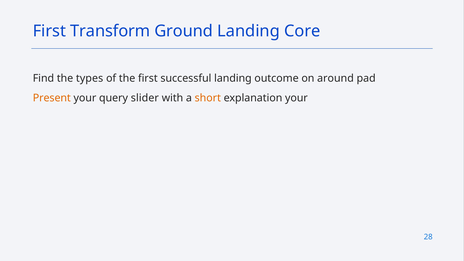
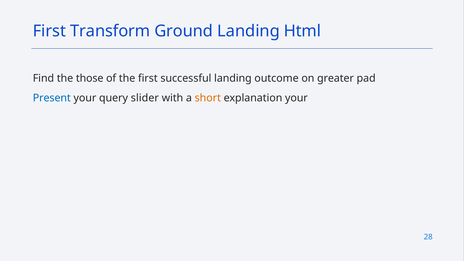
Core: Core -> Html
types: types -> those
around: around -> greater
Present colour: orange -> blue
